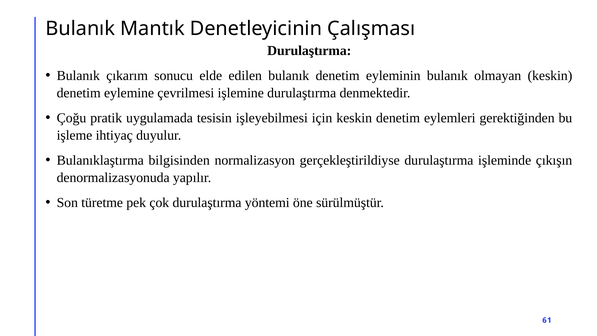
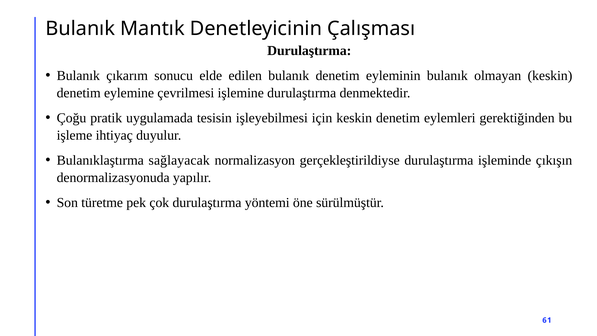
bilgisinden: bilgisinden -> sağlayacak
